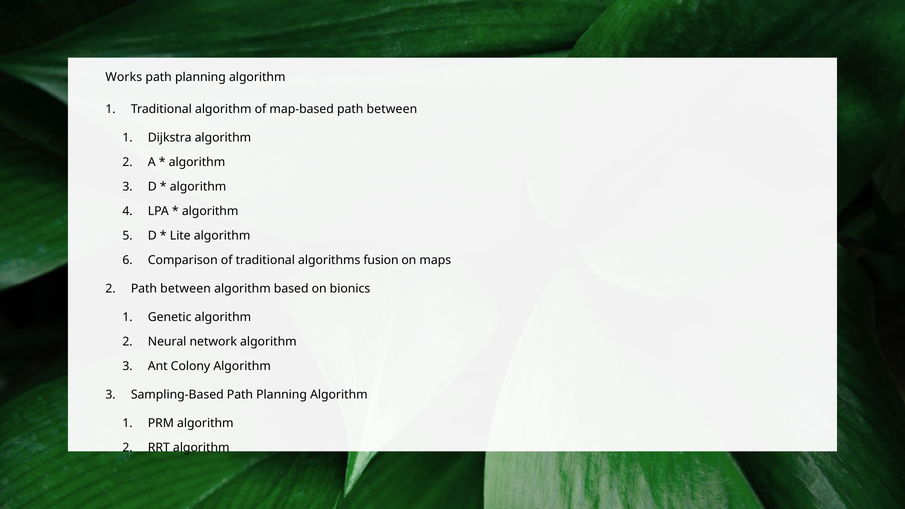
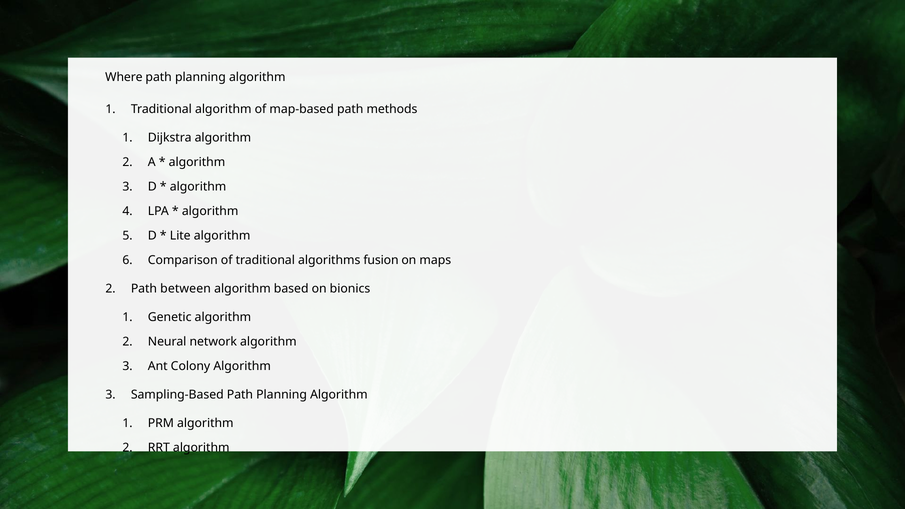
Works: Works -> Where
map-based path between: between -> methods
